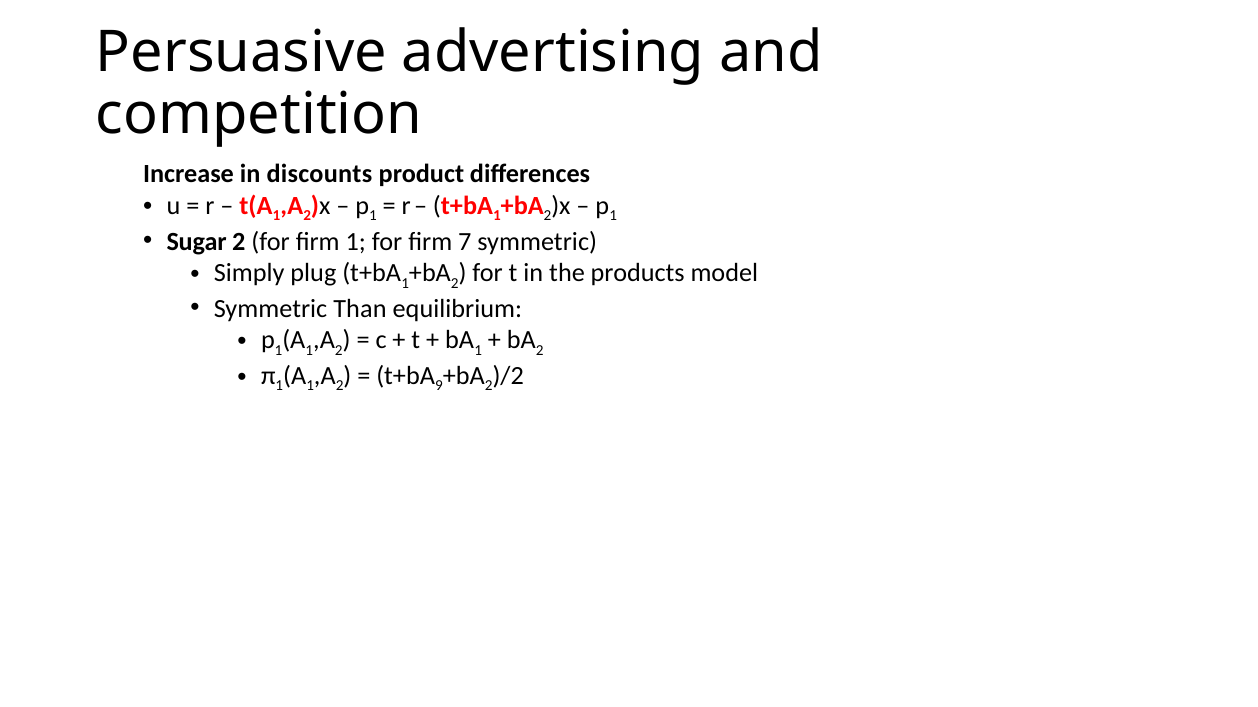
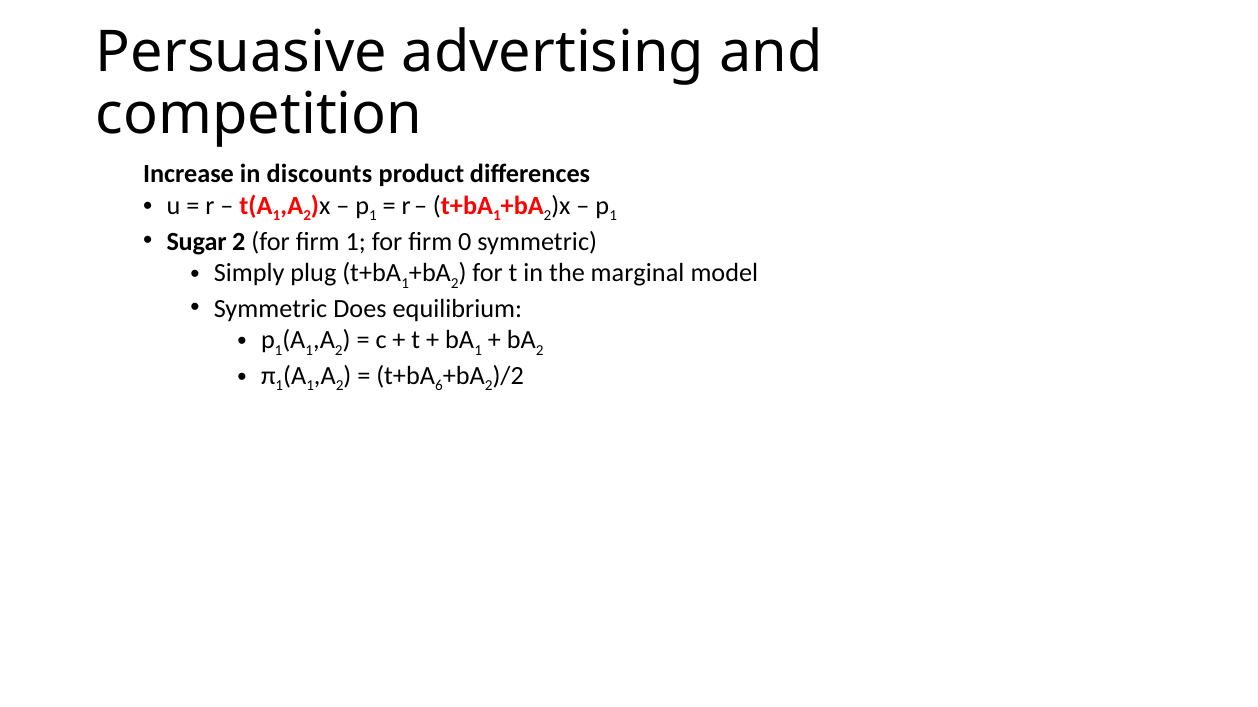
7: 7 -> 0
products: products -> marginal
Than: Than -> Does
9: 9 -> 6
